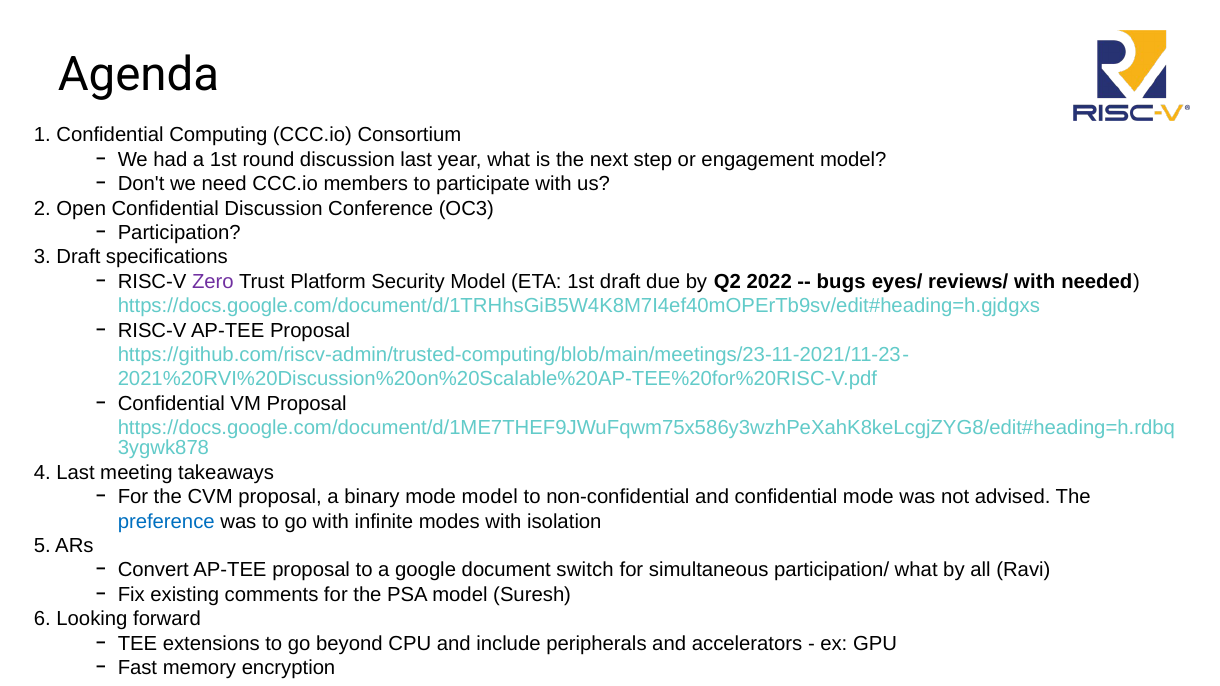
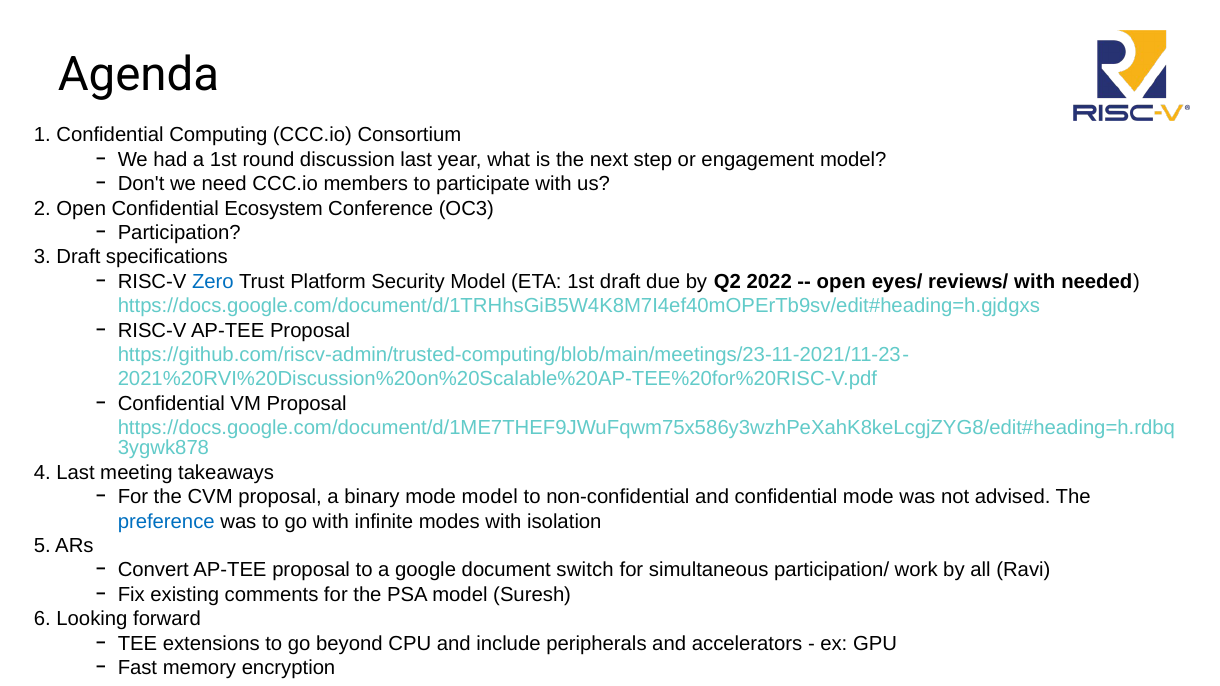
Confidential Discussion: Discussion -> Ecosystem
Zero colour: purple -> blue
bugs at (841, 282): bugs -> open
participation/ what: what -> work
